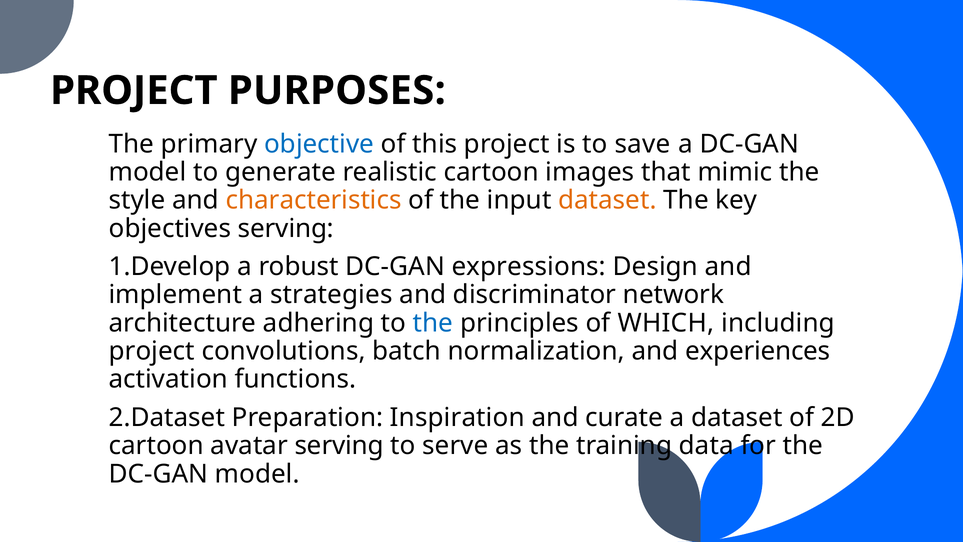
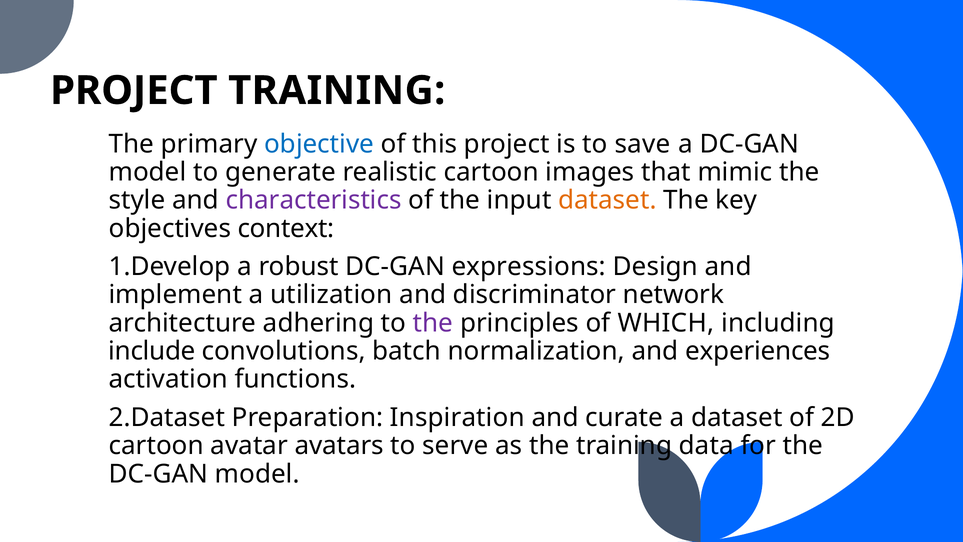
PROJECT PURPOSES: PURPOSES -> TRAINING
characteristics colour: orange -> purple
objectives serving: serving -> context
strategies: strategies -> utilization
the at (433, 323) colour: blue -> purple
project at (152, 351): project -> include
avatar serving: serving -> avatars
